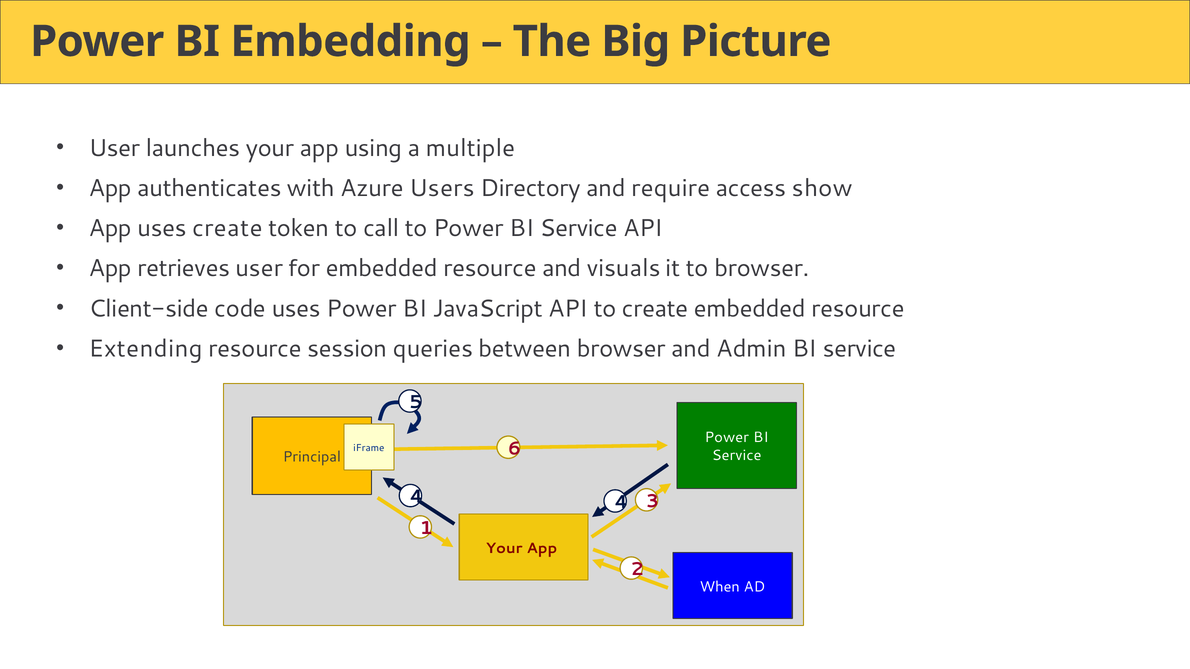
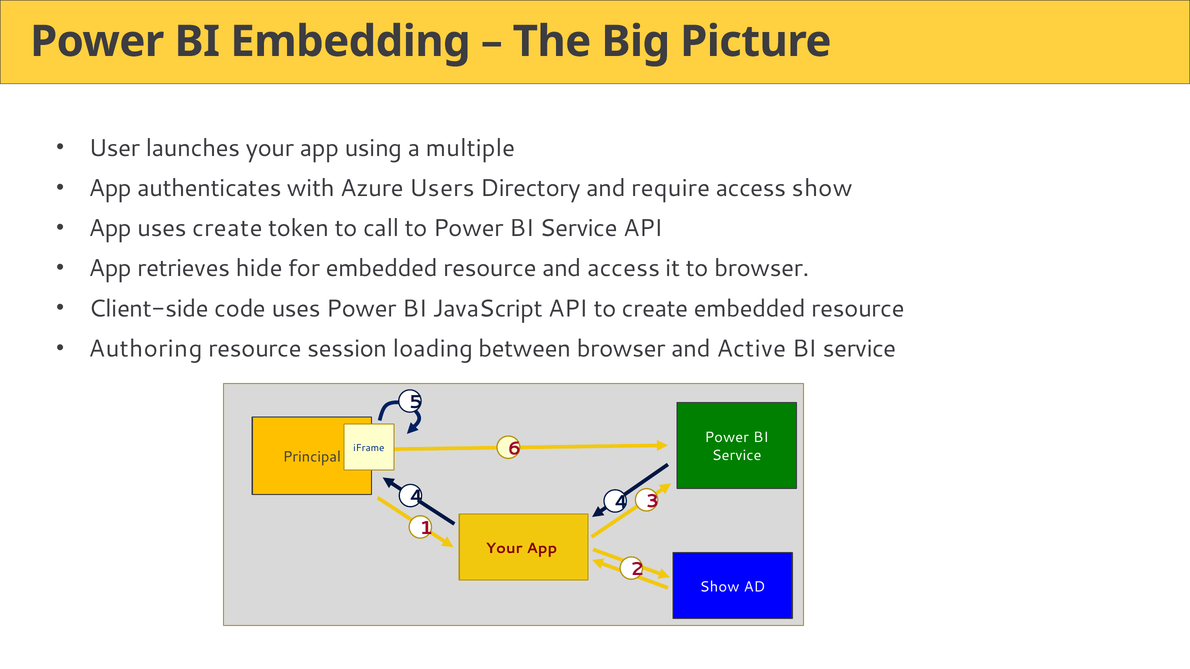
retrieves user: user -> hide
and visuals: visuals -> access
Extending: Extending -> Authoring
queries: queries -> loading
Admin: Admin -> Active
When at (720, 587): When -> Show
